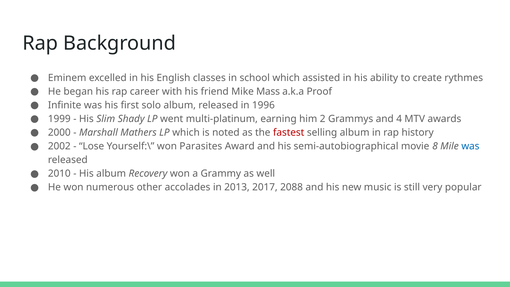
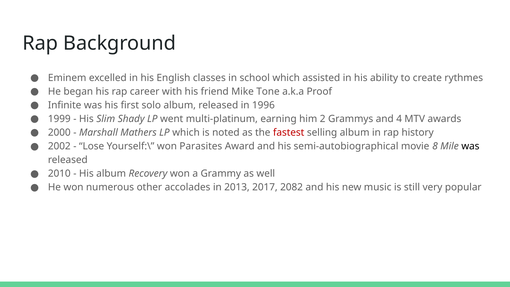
Mass: Mass -> Tone
was at (470, 146) colour: blue -> black
2088: 2088 -> 2082
